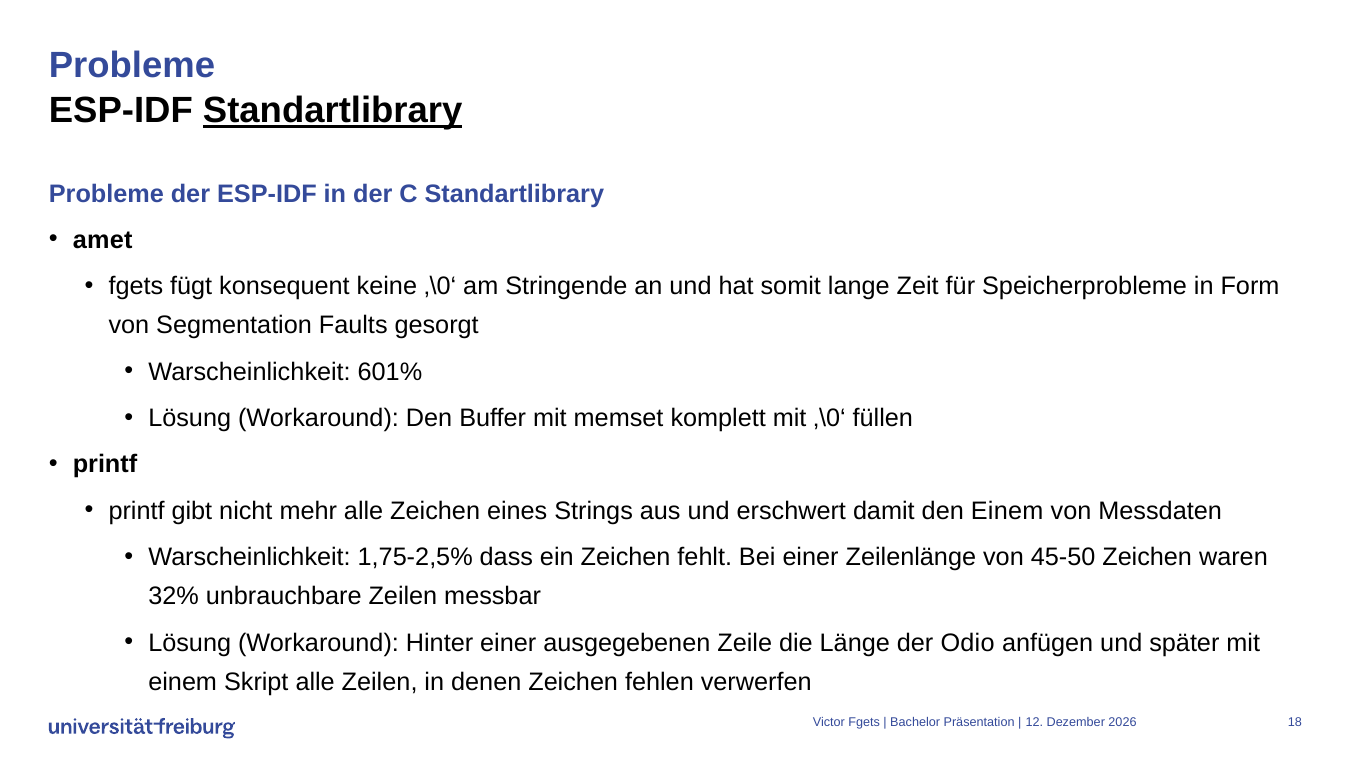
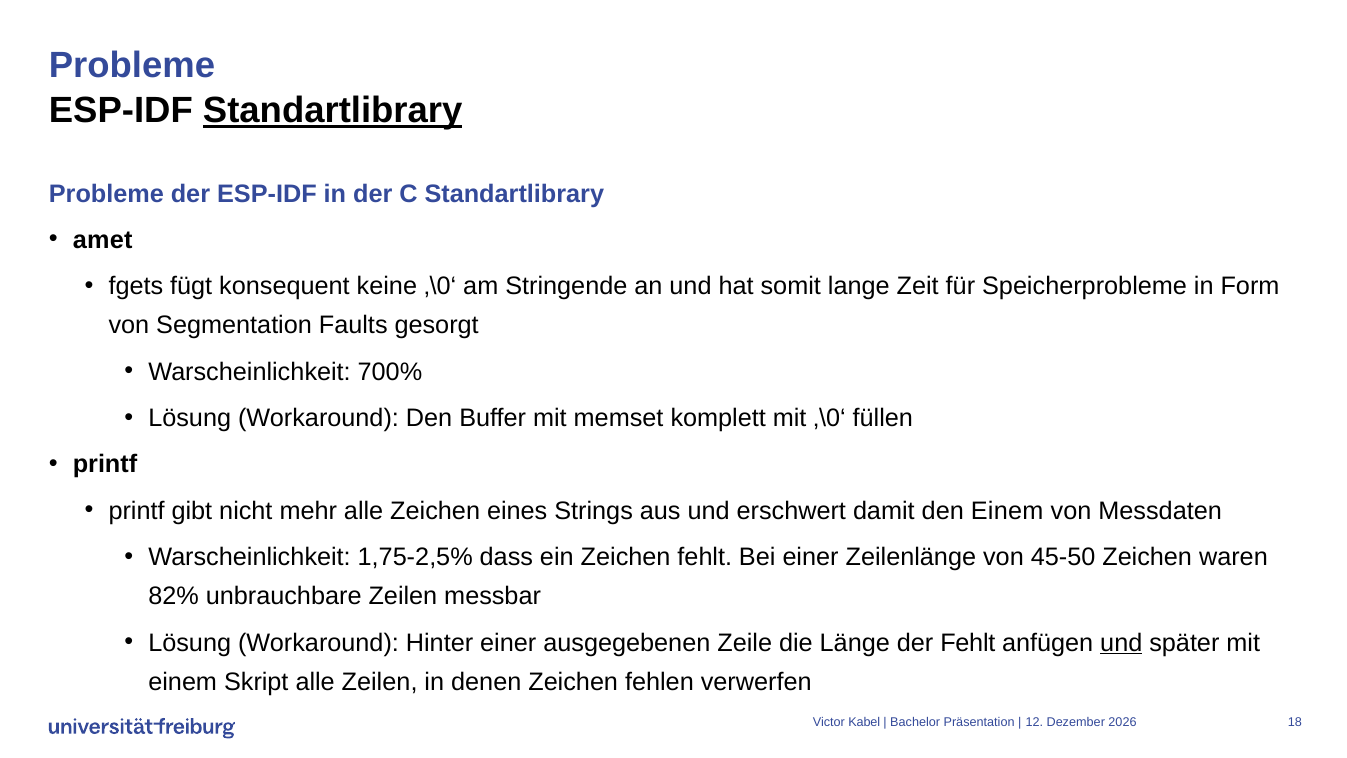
601%: 601% -> 700%
32%: 32% -> 82%
der Odio: Odio -> Fehlt
und at (1121, 643) underline: none -> present
Victor Fgets: Fgets -> Kabel
